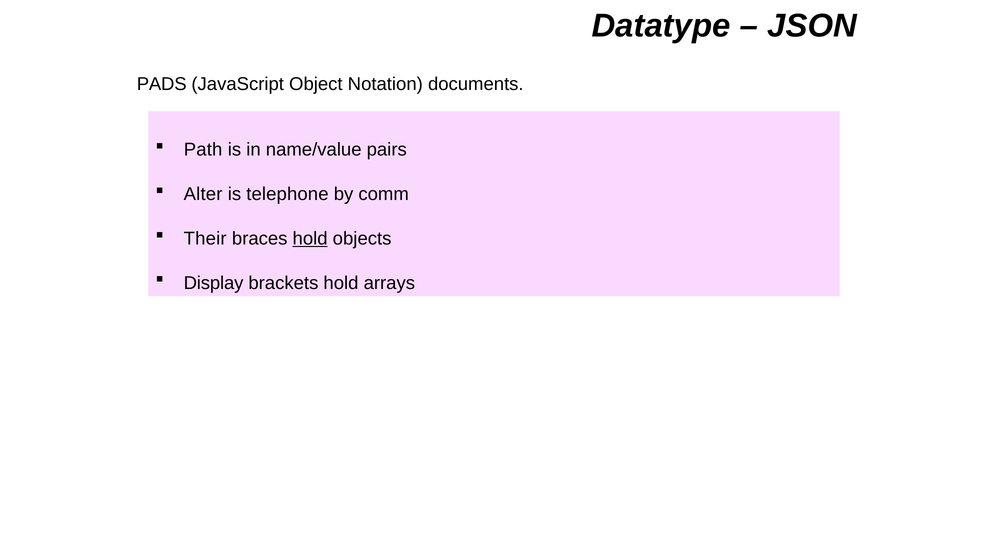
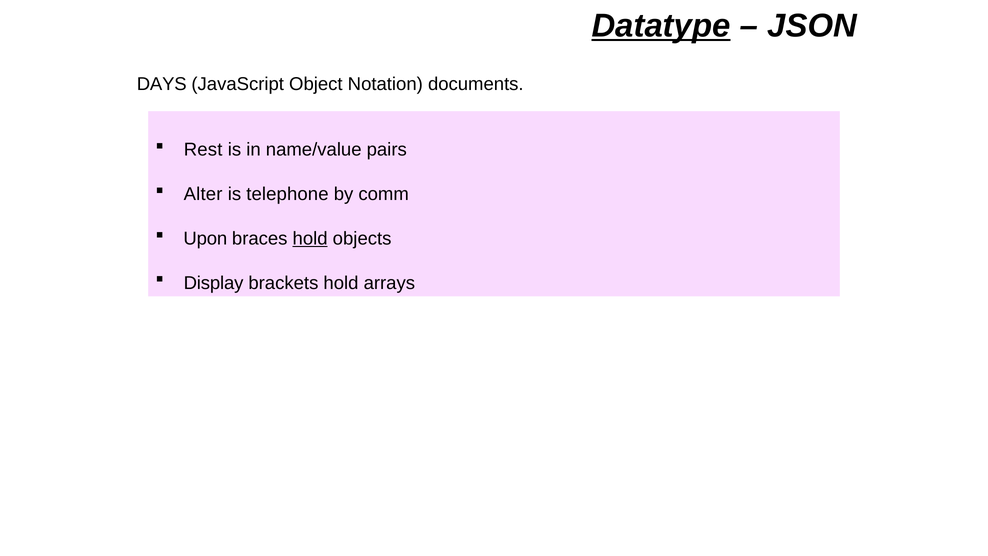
Datatype underline: none -> present
PADS: PADS -> DAYS
Path: Path -> Rest
Their: Their -> Upon
